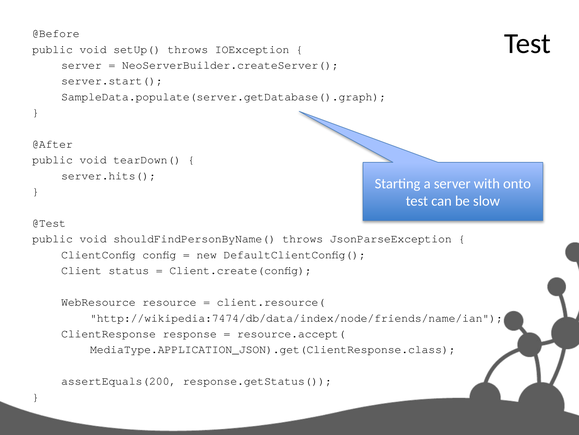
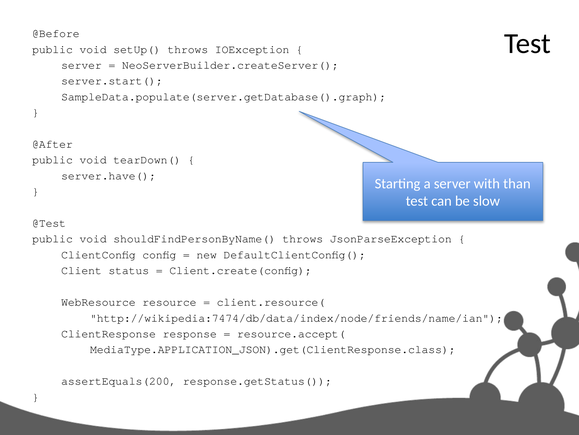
server.hits(: server.hits( -> server.have(
onto: onto -> than
